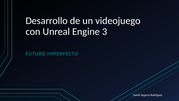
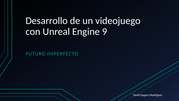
3: 3 -> 9
